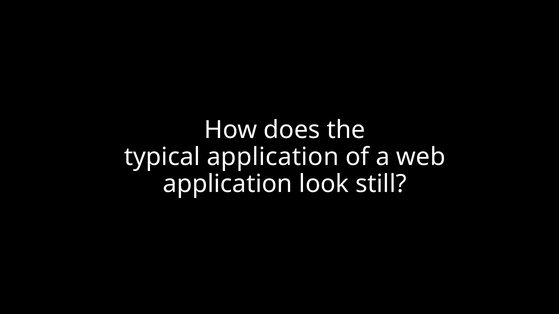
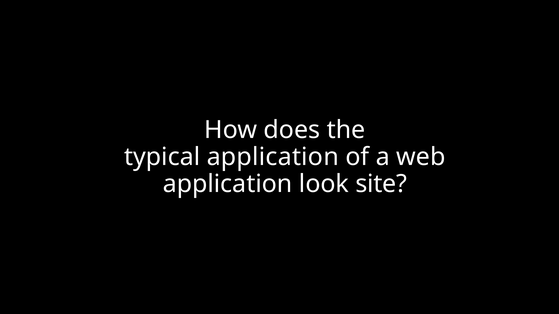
still: still -> site
